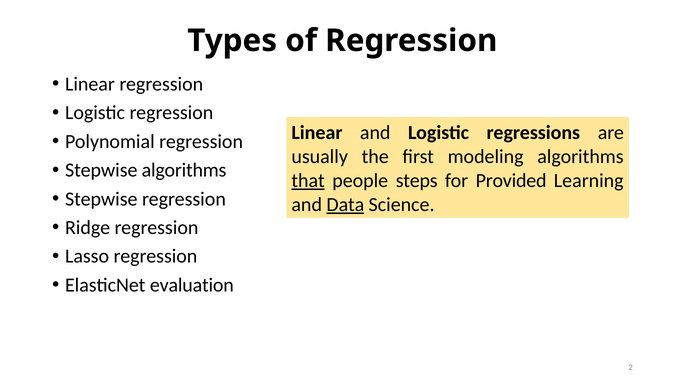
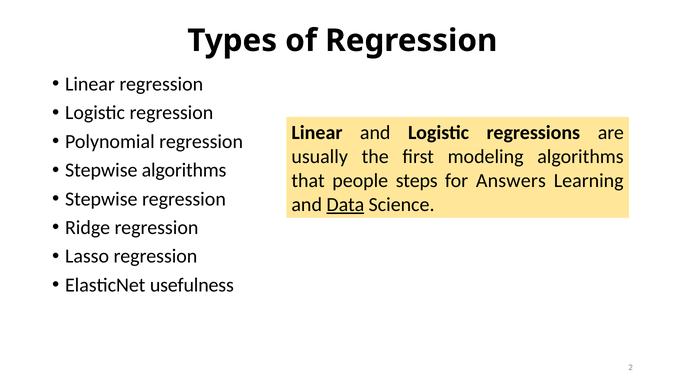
that underline: present -> none
Provided: Provided -> Answers
evaluation: evaluation -> usefulness
